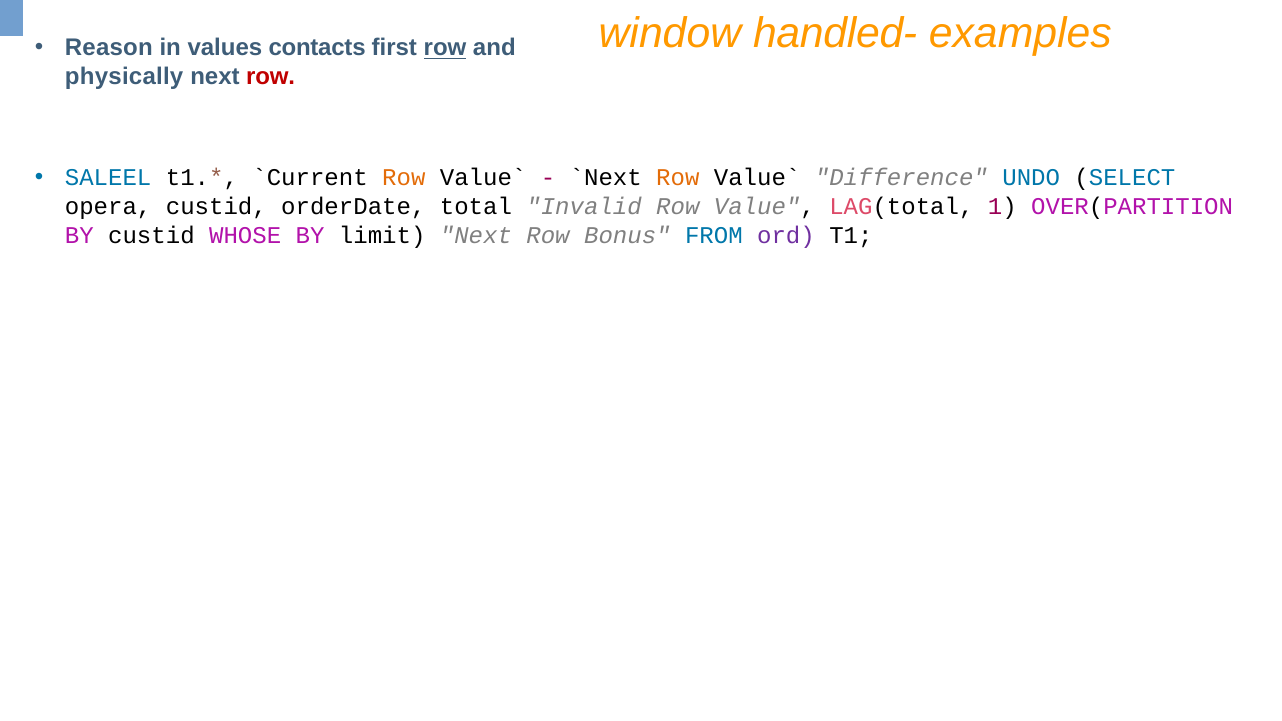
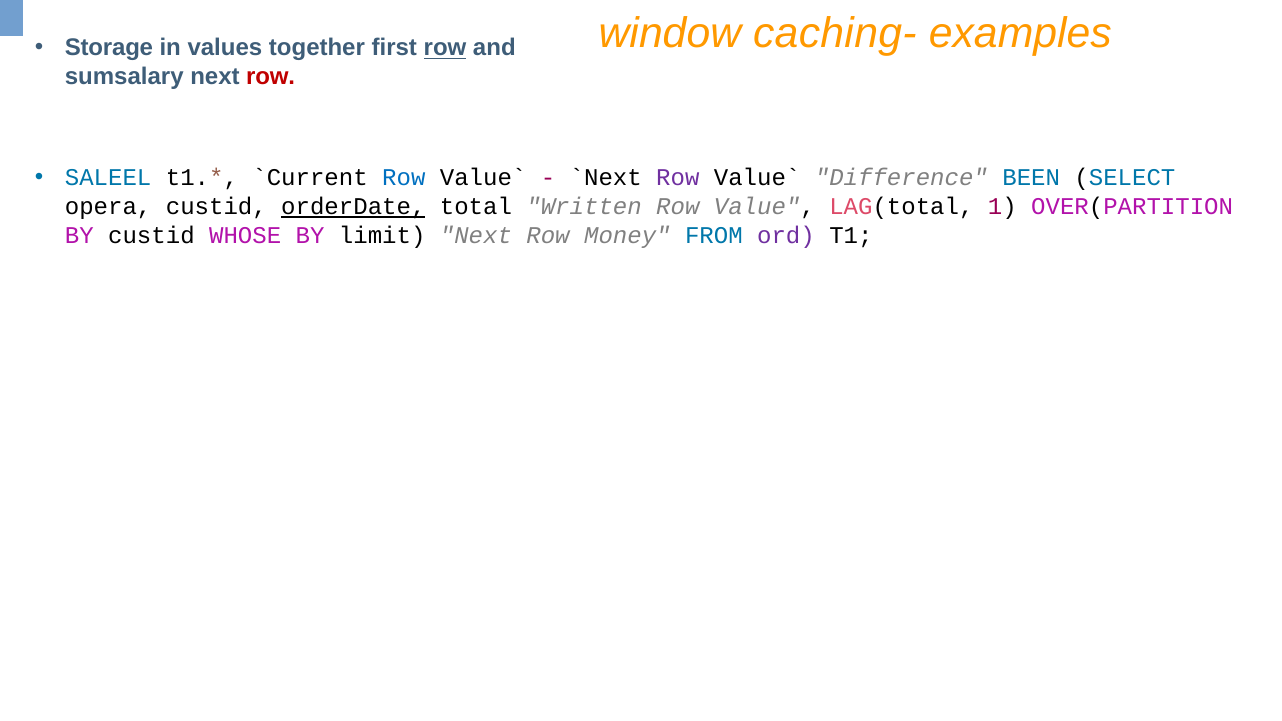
handled-: handled- -> caching-
Reason: Reason -> Storage
contacts: contacts -> together
physically: physically -> sumsalary
Row at (404, 178) colour: orange -> blue
Row at (678, 178) colour: orange -> purple
UNDO: UNDO -> BEEN
orderDate underline: none -> present
Invalid: Invalid -> Written
Bonus: Bonus -> Money
